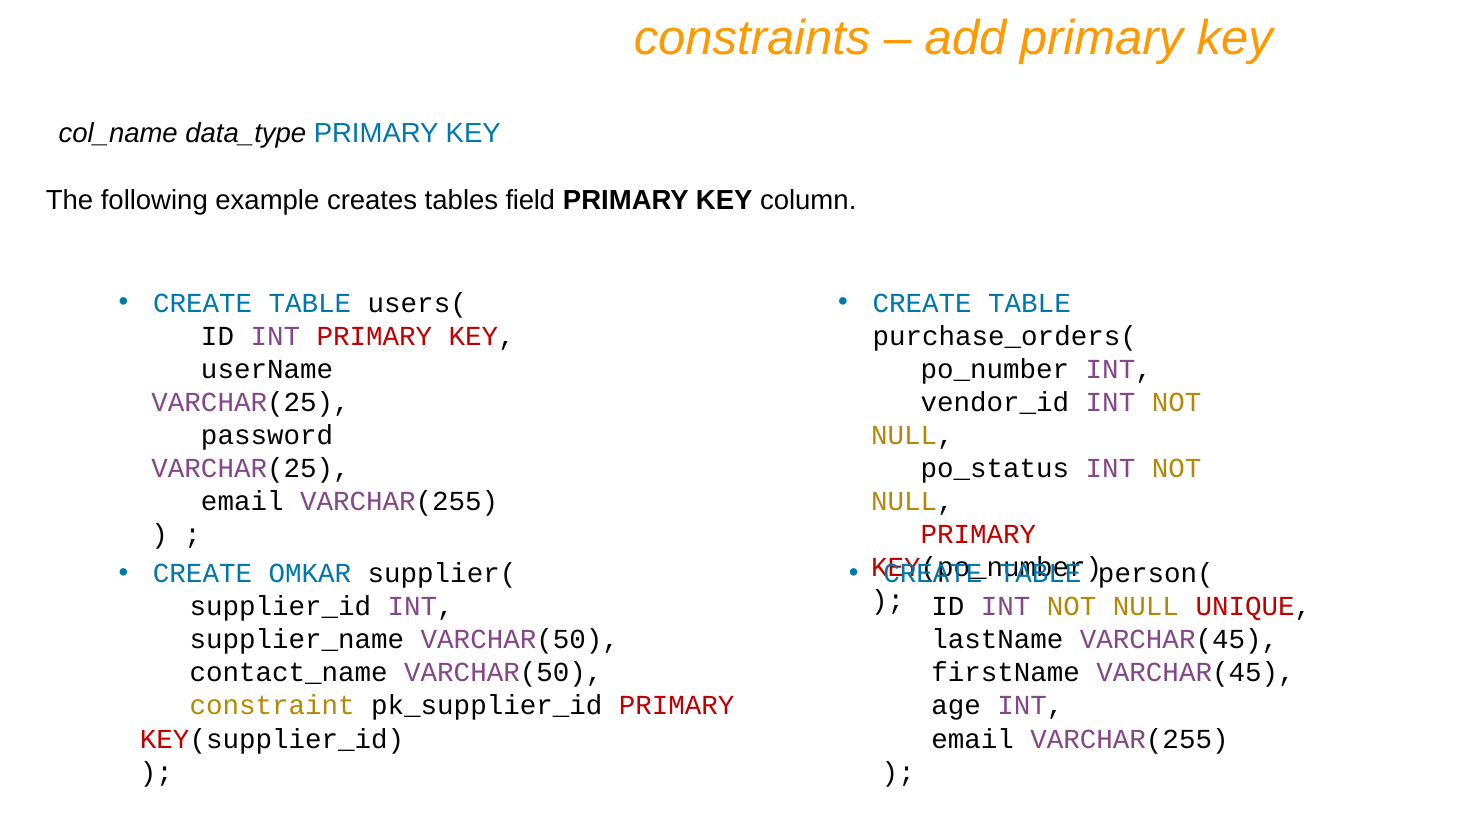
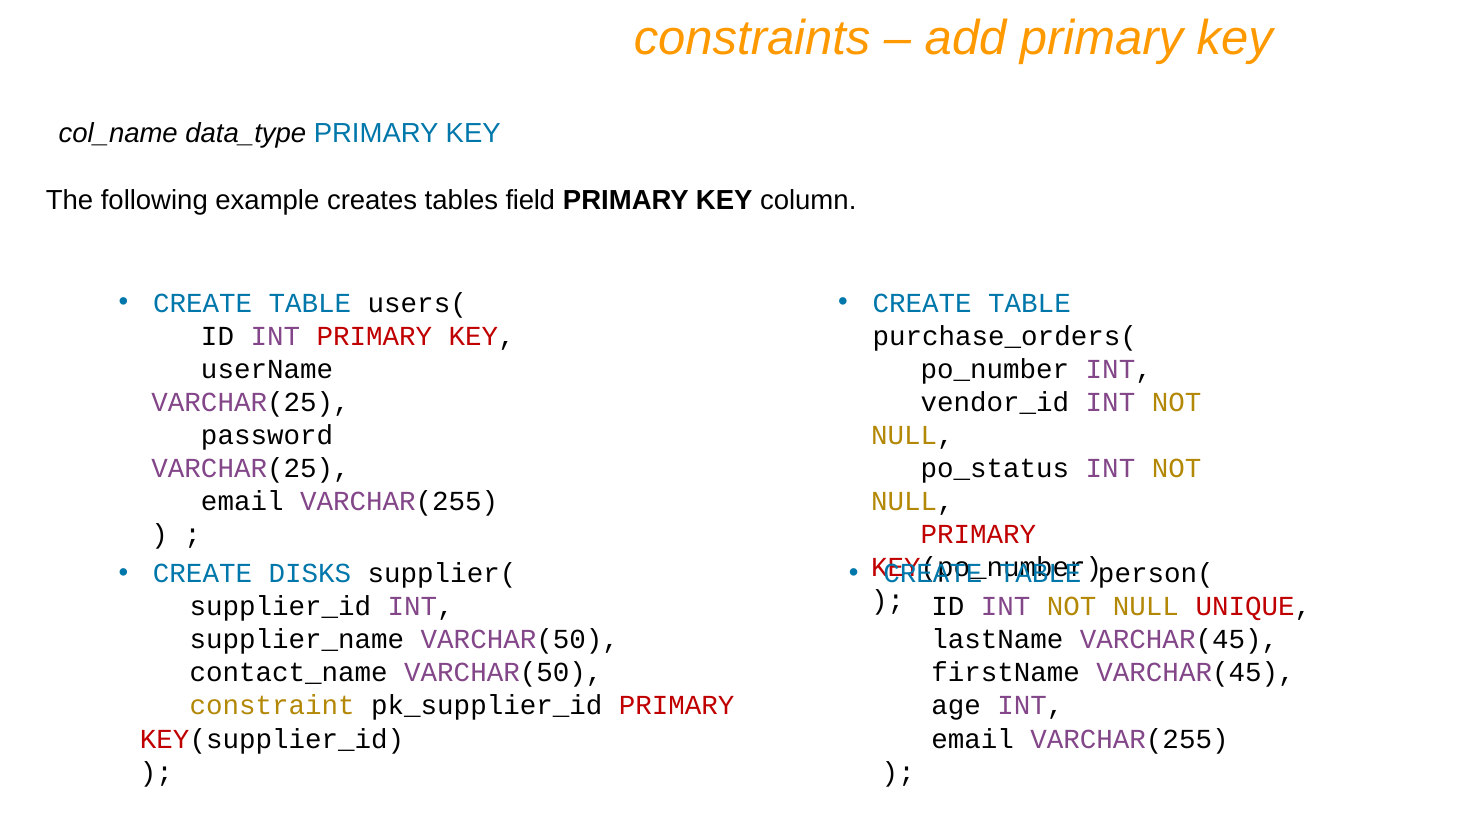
OMKAR: OMKAR -> DISKS
